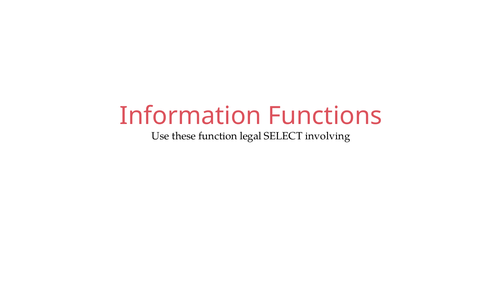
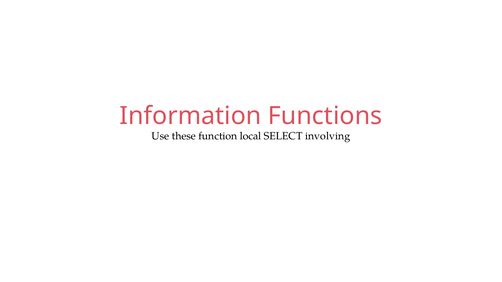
legal: legal -> local
